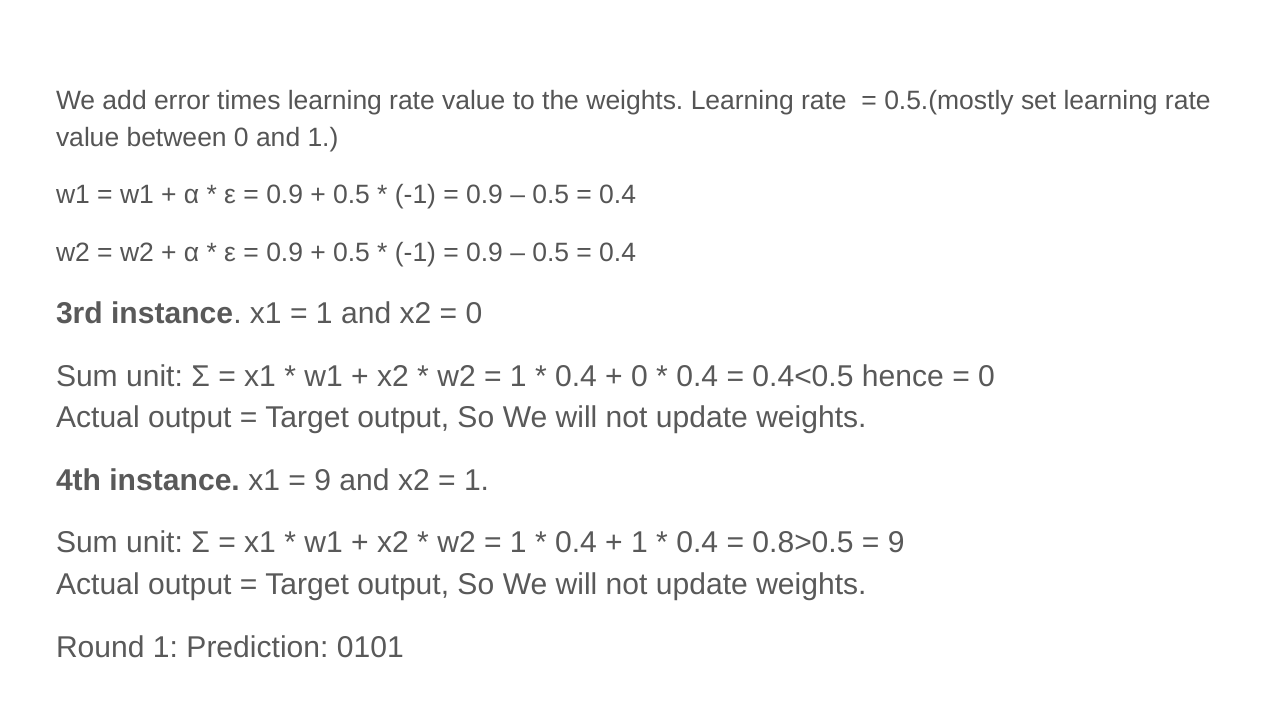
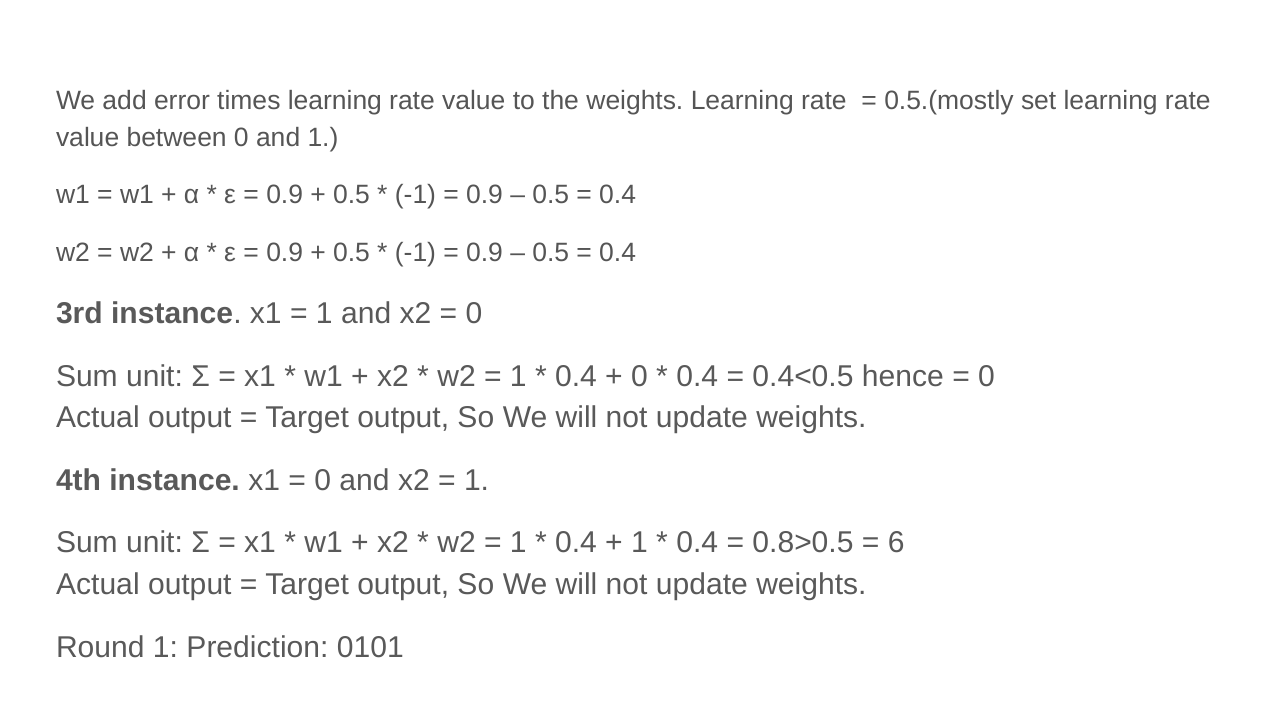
9 at (323, 480): 9 -> 0
9 at (896, 543): 9 -> 6
